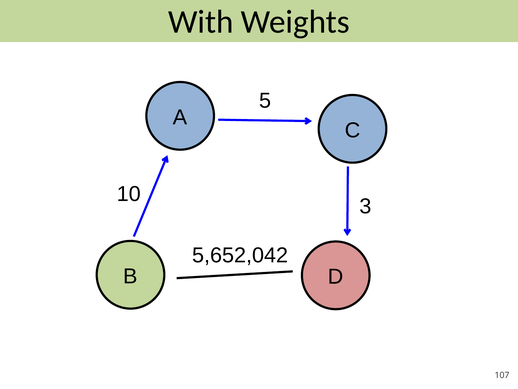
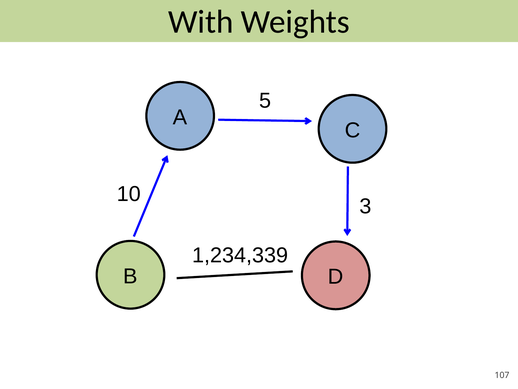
5,652,042: 5,652,042 -> 1,234,339
